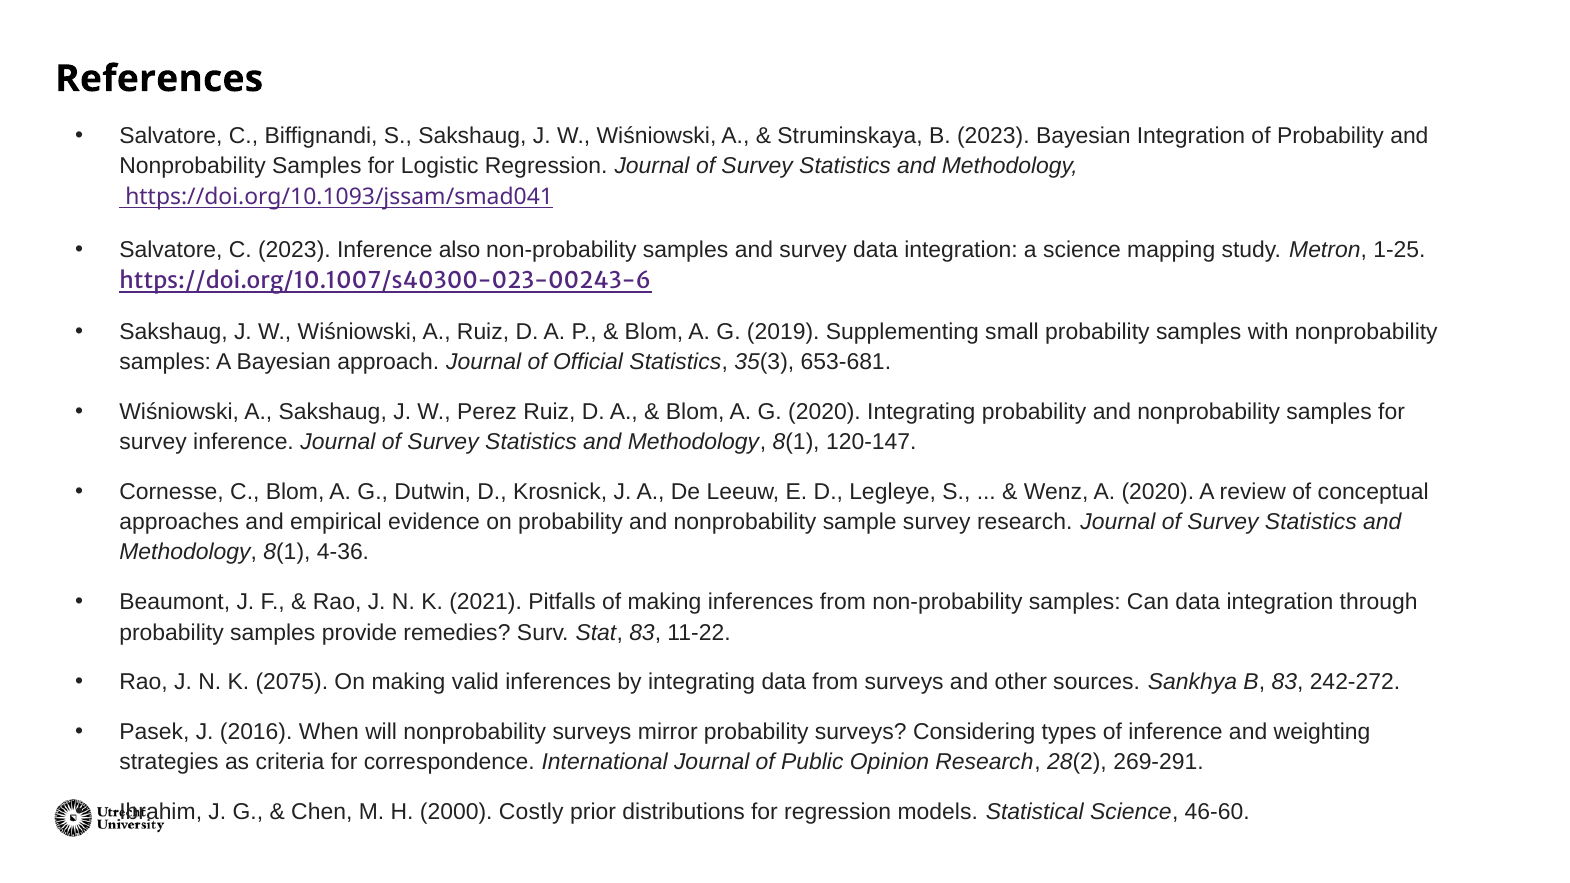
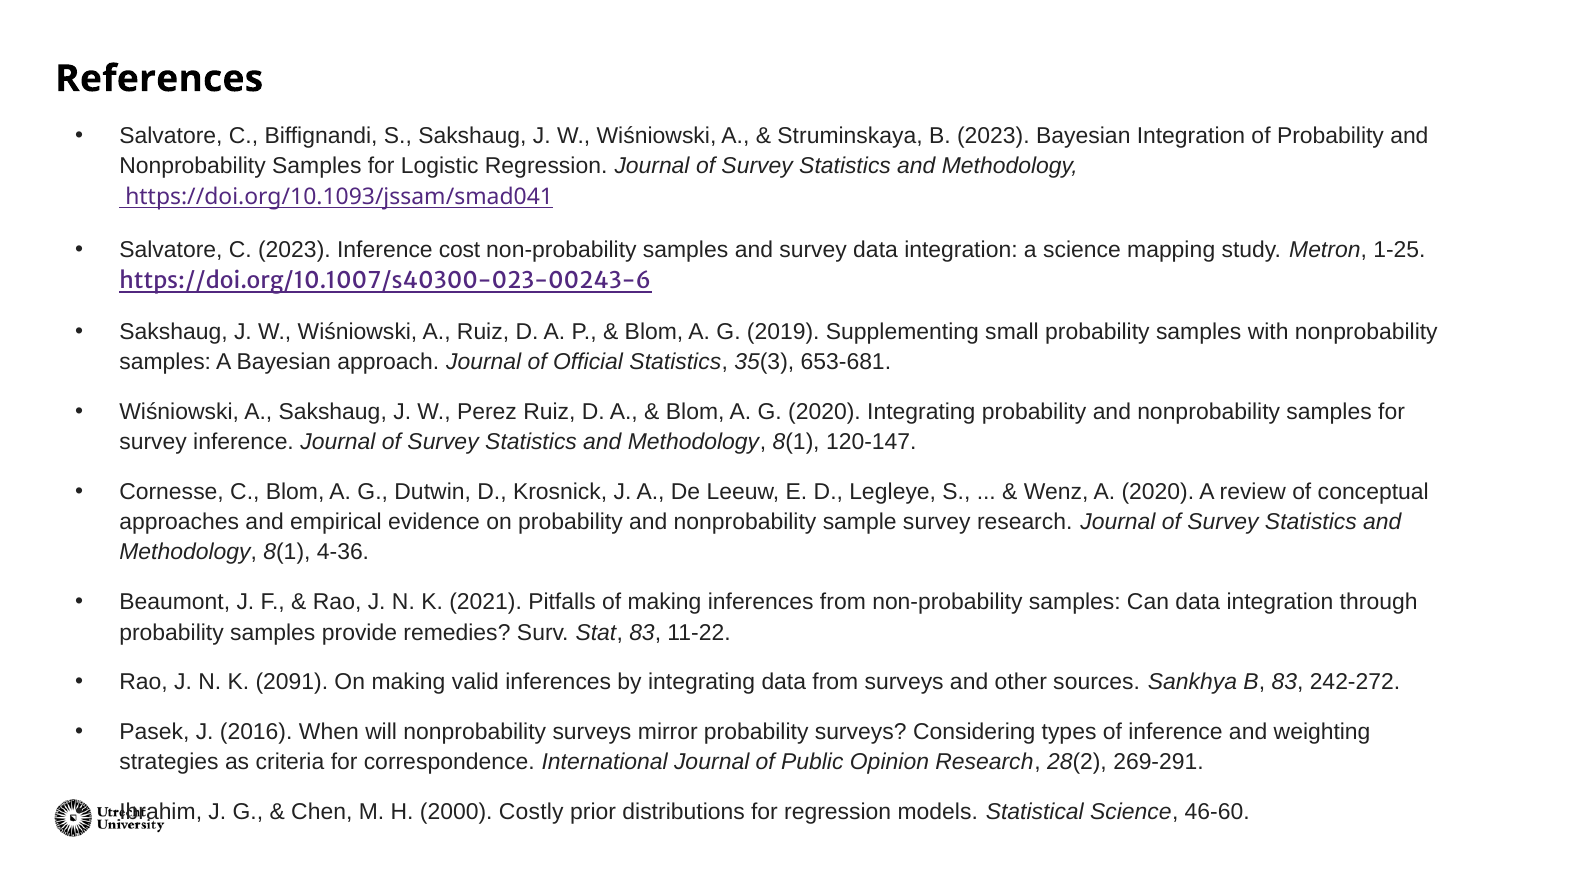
also: also -> cost
2075: 2075 -> 2091
